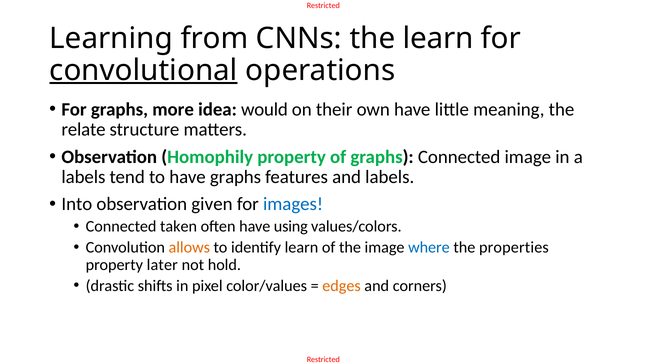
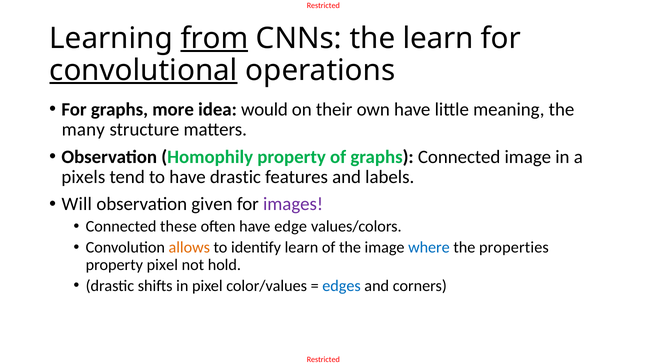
from underline: none -> present
relate: relate -> many
labels at (83, 177): labels -> pixels
have graphs: graphs -> drastic
Into: Into -> Will
images colour: blue -> purple
taken: taken -> these
using: using -> edge
property later: later -> pixel
edges colour: orange -> blue
